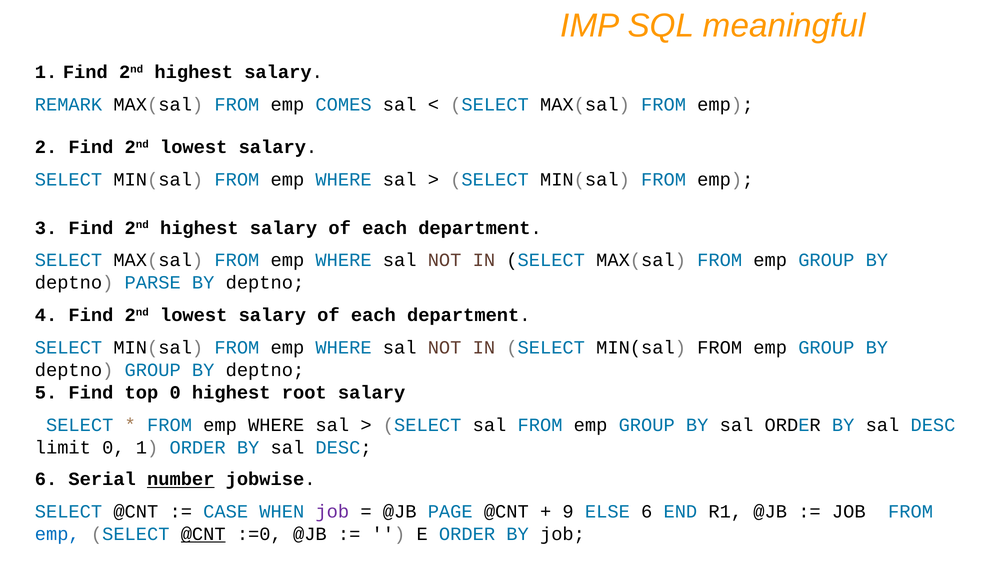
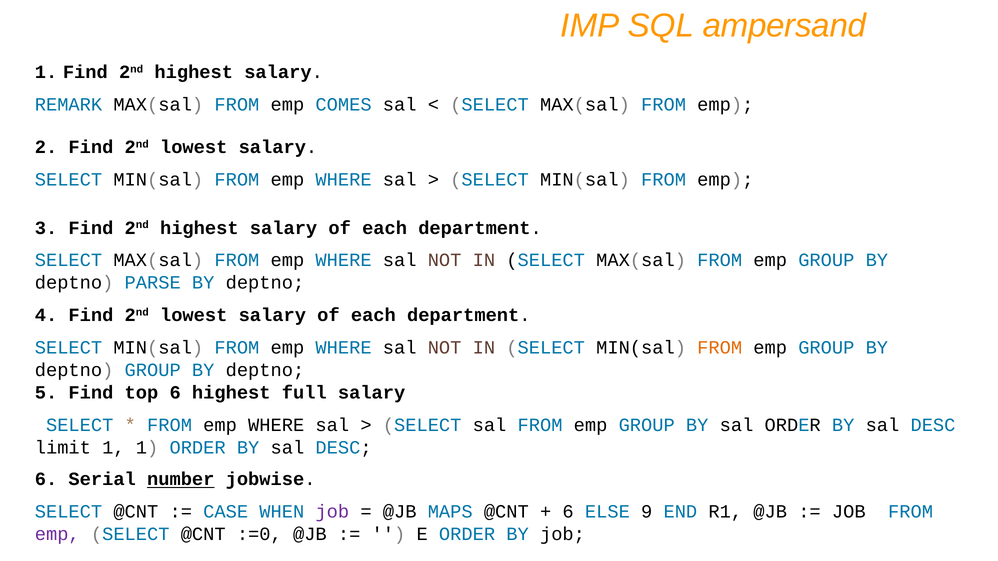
meaningful: meaningful -> ampersand
FROM at (720, 348) colour: black -> orange
top 0: 0 -> 6
root: root -> full
limit 0: 0 -> 1
PAGE: PAGE -> MAPS
9 at (568, 512): 9 -> 6
ELSE 6: 6 -> 9
emp at (57, 534) colour: blue -> purple
@CNT at (203, 534) underline: present -> none
